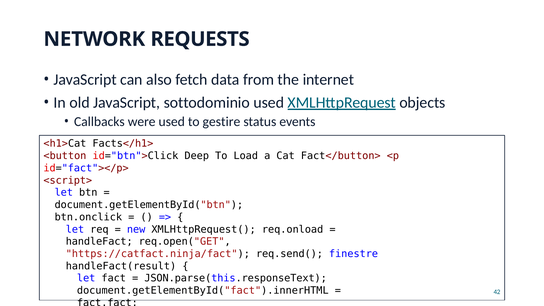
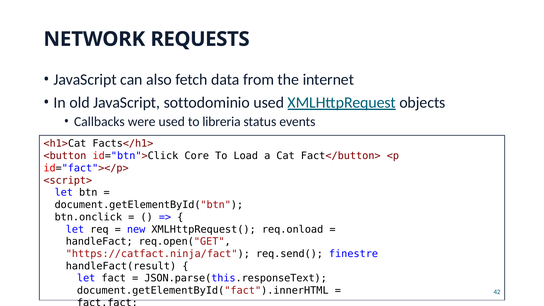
gestire: gestire -> libreria
Deep: Deep -> Core
